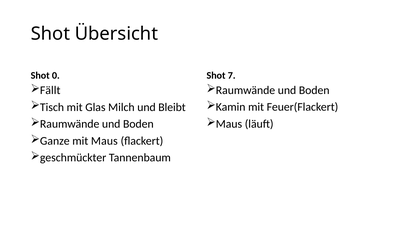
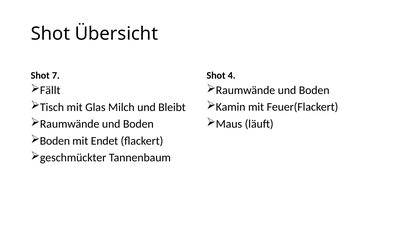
0: 0 -> 7
7: 7 -> 4
Ganze at (55, 141): Ganze -> Boden
mit Maus: Maus -> Endet
